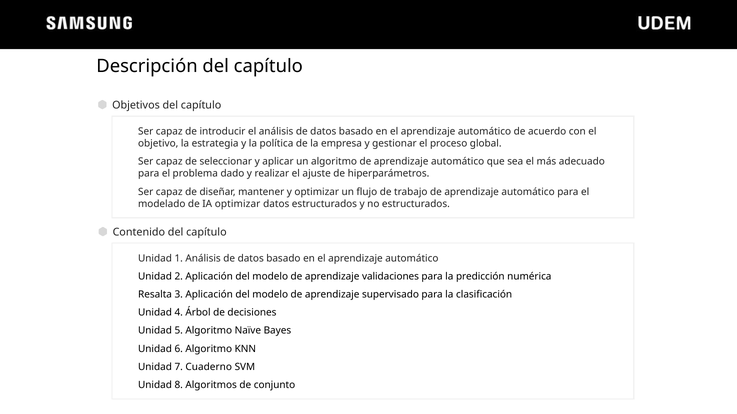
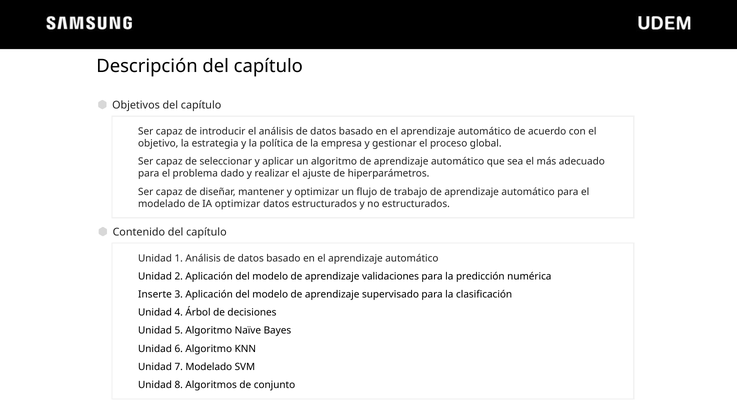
Resalta: Resalta -> Inserte
7 Cuaderno: Cuaderno -> Modelado
